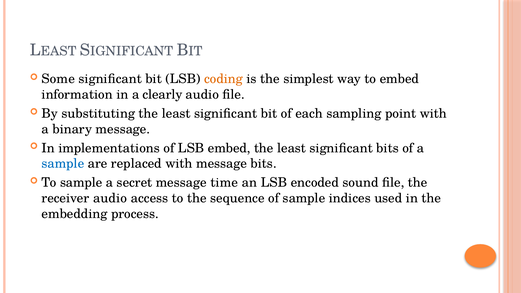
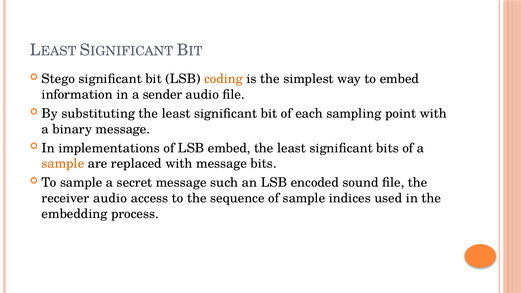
Some: Some -> Stego
clearly: clearly -> sender
sample at (63, 164) colour: blue -> orange
time: time -> such
